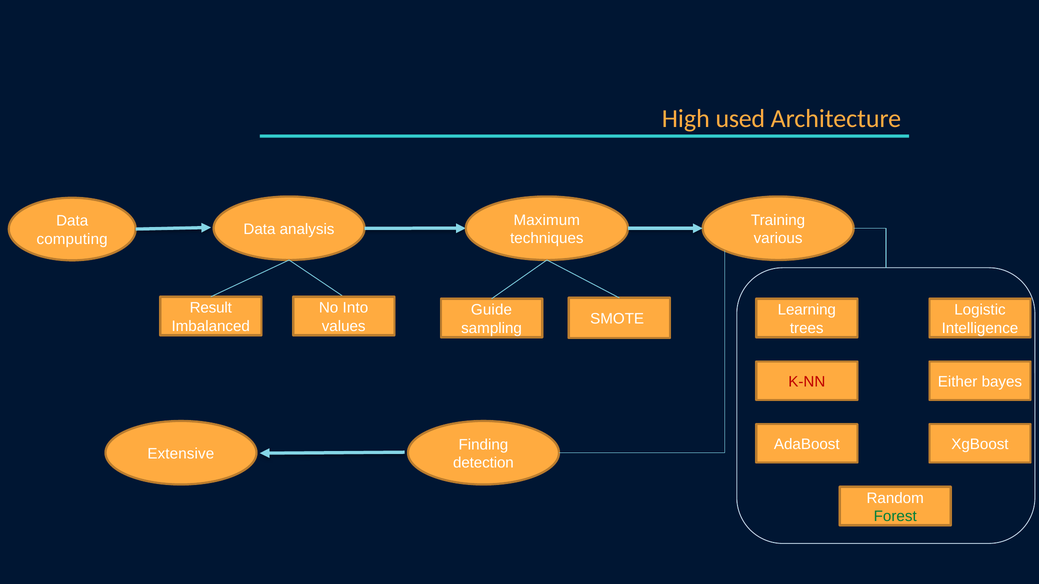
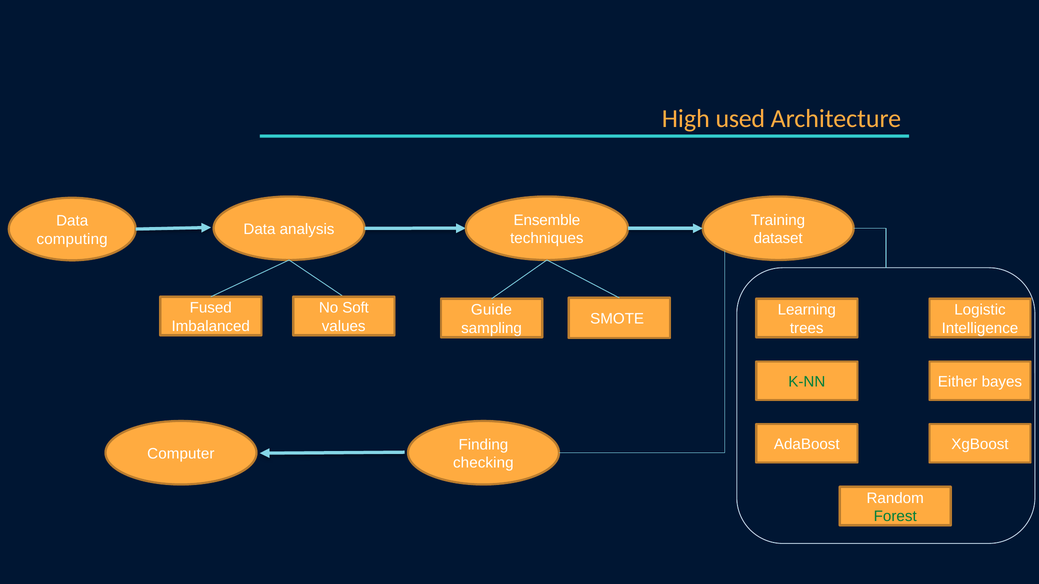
Maximum: Maximum -> Ensemble
various: various -> dataset
Result: Result -> Fused
Into: Into -> Soft
K-NN colour: red -> green
Extensive: Extensive -> Computer
detection: detection -> checking
